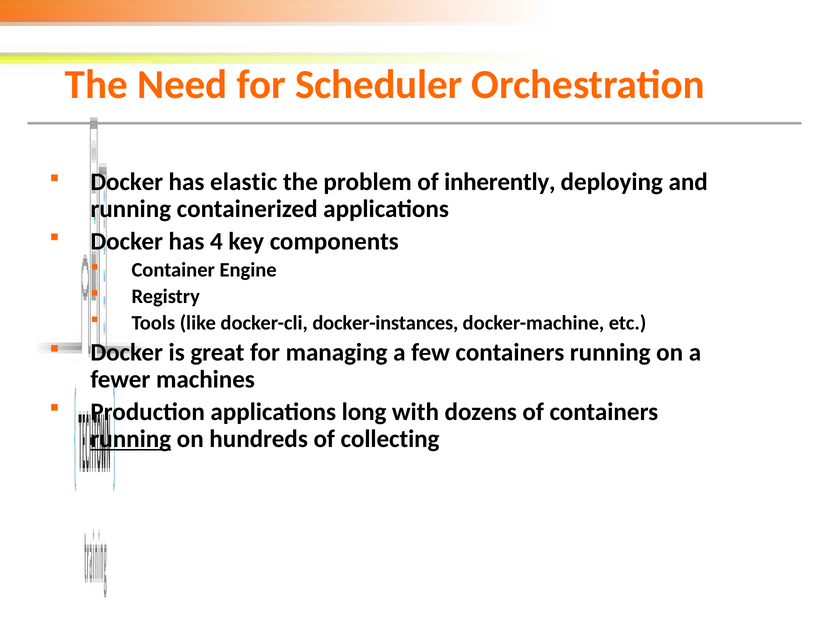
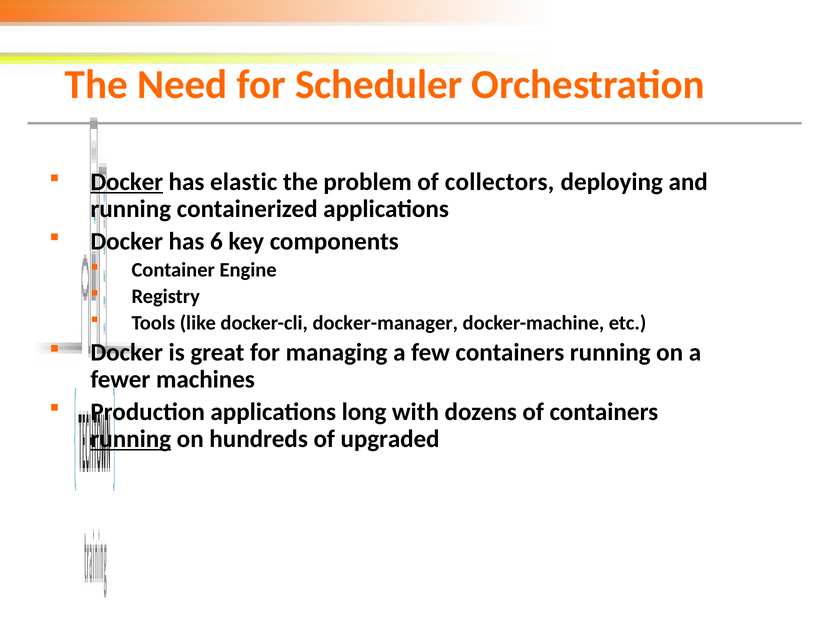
Docker at (127, 182) underline: none -> present
inherently: inherently -> collectors
4: 4 -> 6
docker-instances: docker-instances -> docker-manager
collecting: collecting -> upgraded
